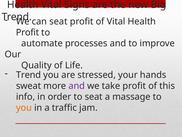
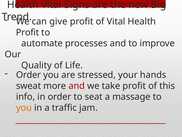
can seat: seat -> give
Trend at (28, 75): Trend -> Order
and at (77, 86) colour: purple -> red
